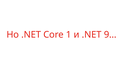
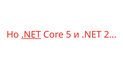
.NET at (31, 35) underline: none -> present
1: 1 -> 5
9…: 9… -> 2…
